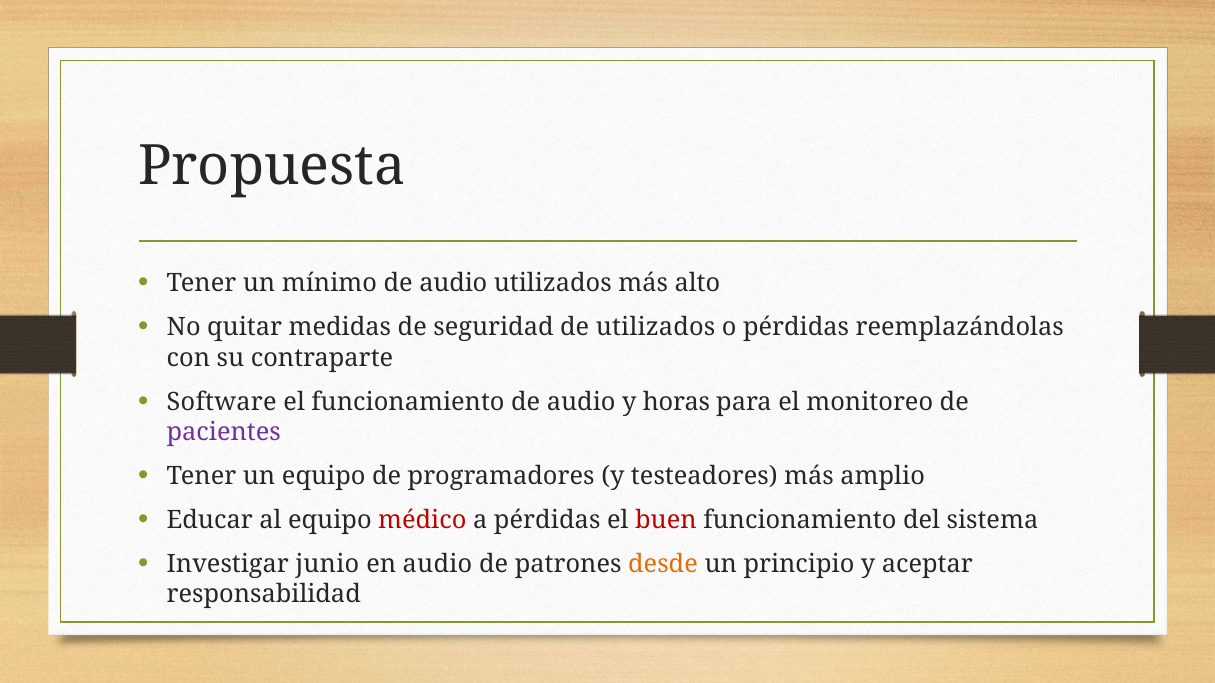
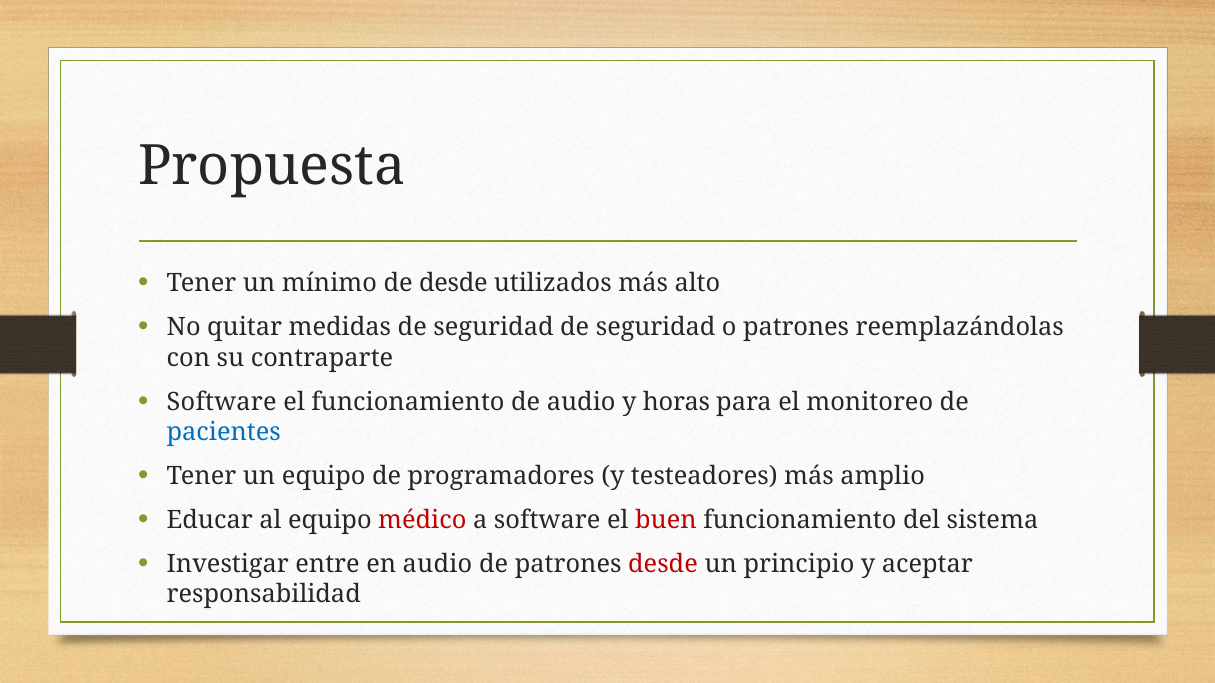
mínimo de audio: audio -> desde
seguridad de utilizados: utilizados -> seguridad
o pérdidas: pérdidas -> patrones
pacientes colour: purple -> blue
a pérdidas: pérdidas -> software
junio: junio -> entre
desde at (663, 565) colour: orange -> red
